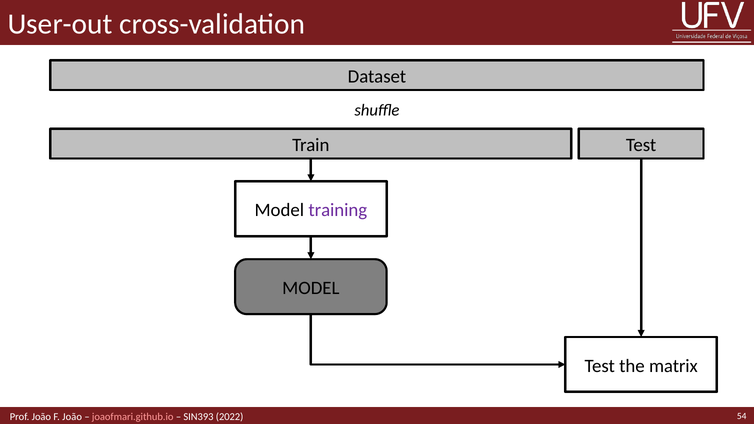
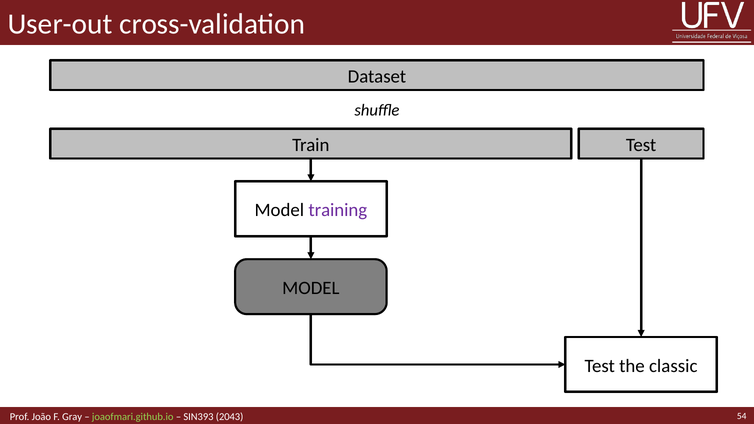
matrix: matrix -> classic
F João: João -> Gray
joaofmari.github.io colour: pink -> light green
2022: 2022 -> 2043
